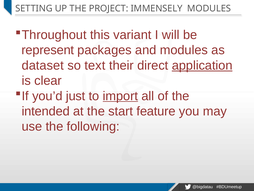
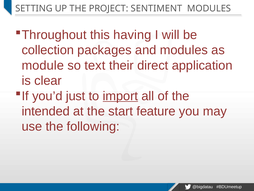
IMMENSELY: IMMENSELY -> SENTIMENT
variant: variant -> having
represent: represent -> collection
dataset: dataset -> module
application underline: present -> none
